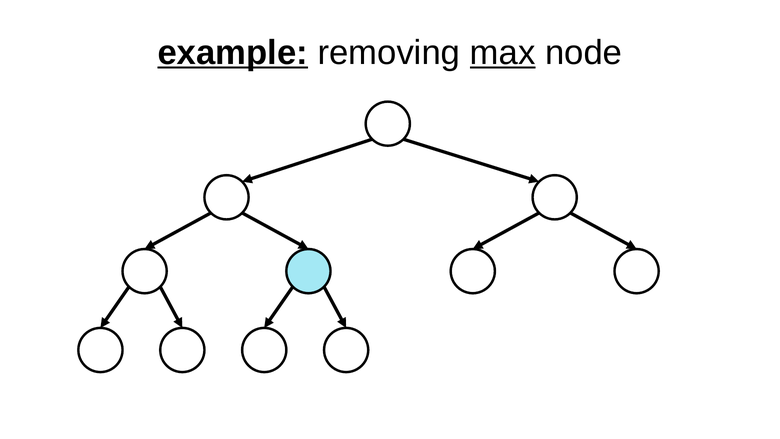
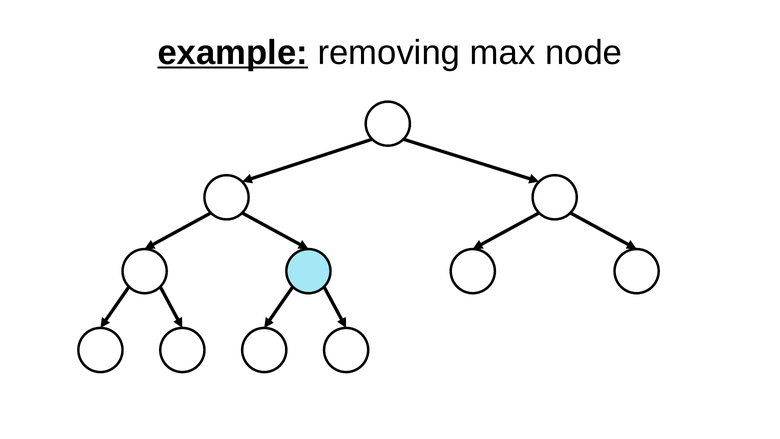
max underline: present -> none
